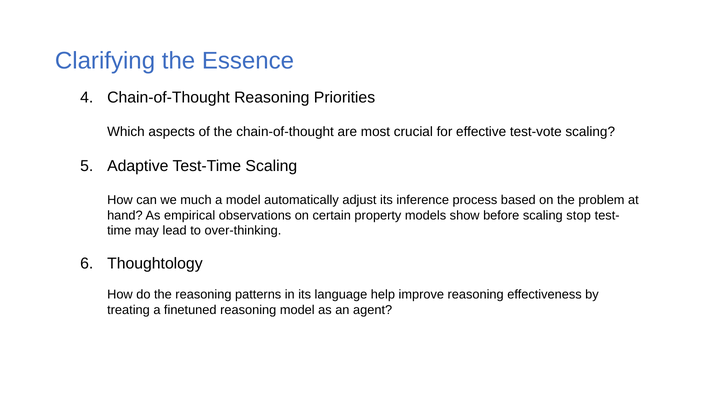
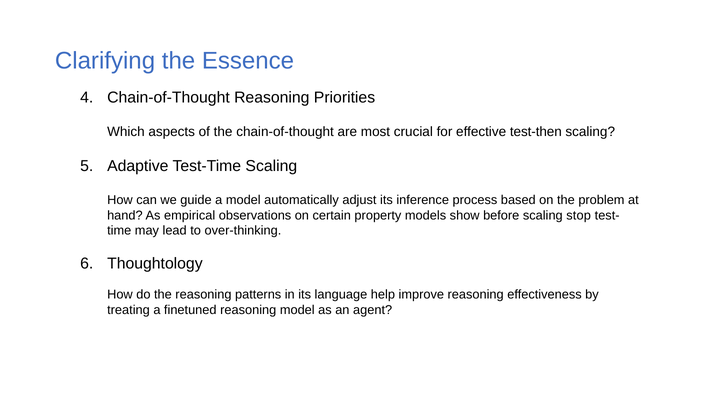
test-vote: test-vote -> test-then
much: much -> guide
